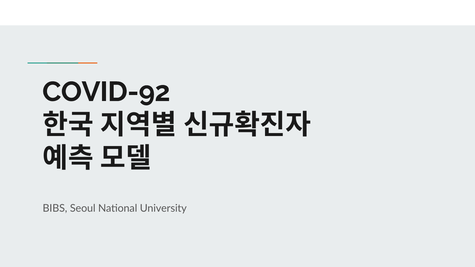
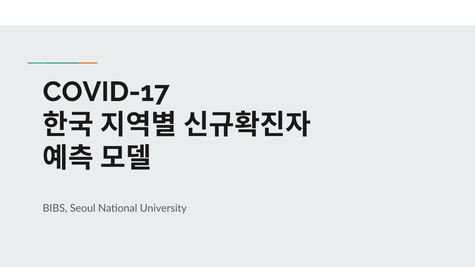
COVID-92: COVID-92 -> COVID-17
